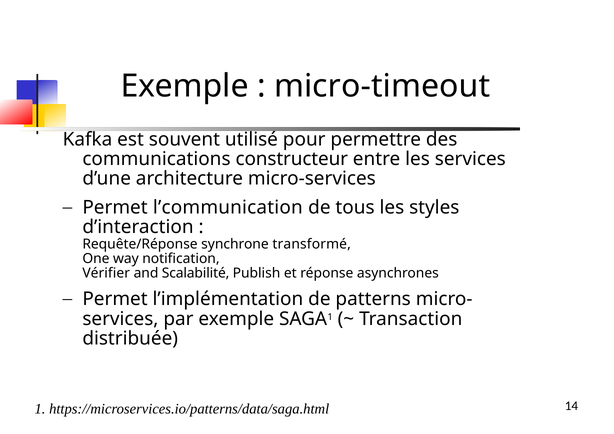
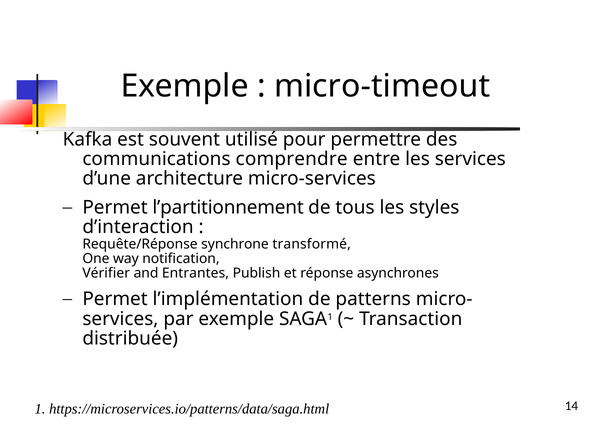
constructeur: constructeur -> comprendre
l’communication: l’communication -> l’partitionnement
Scalabilité: Scalabilité -> Entrantes
